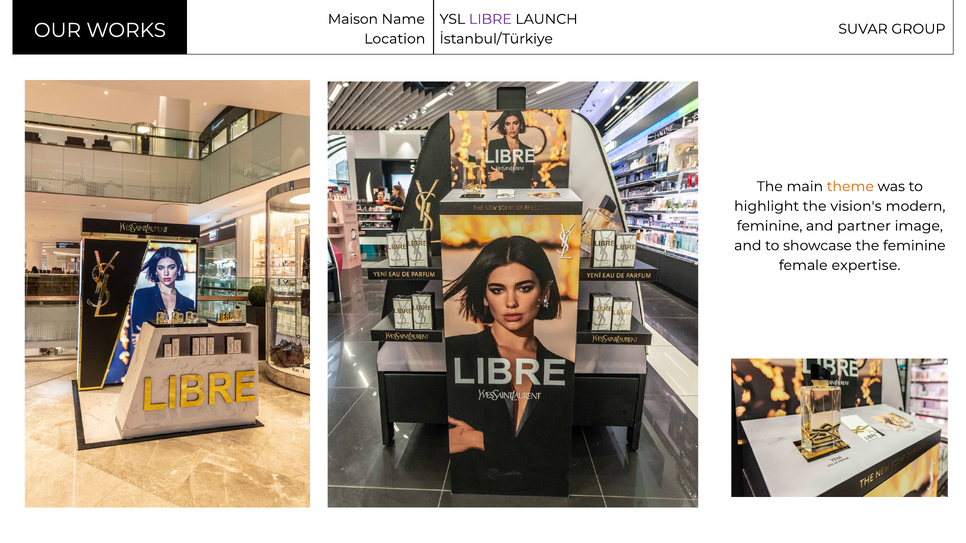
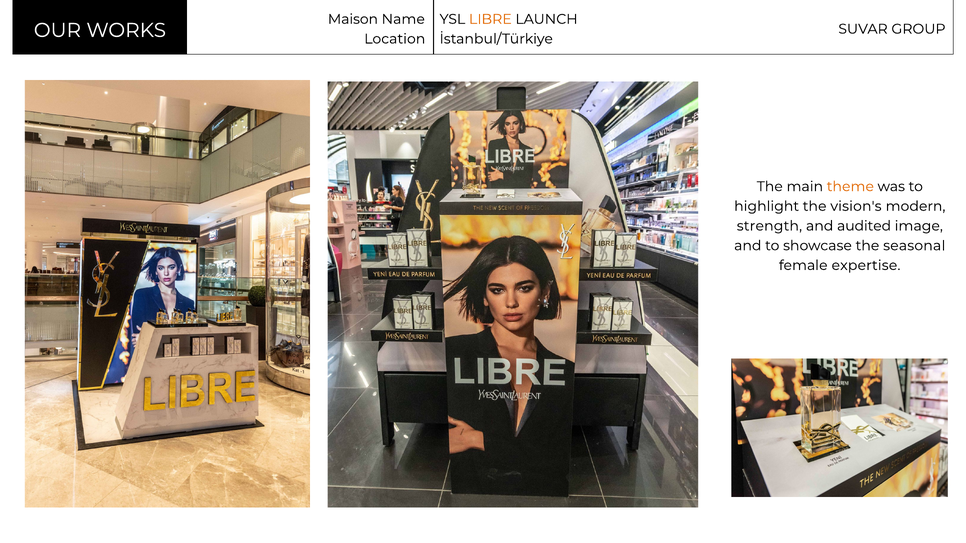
LIBRE colour: purple -> orange
feminine at (770, 226): feminine -> strength
partner: partner -> audited
the feminine: feminine -> seasonal
